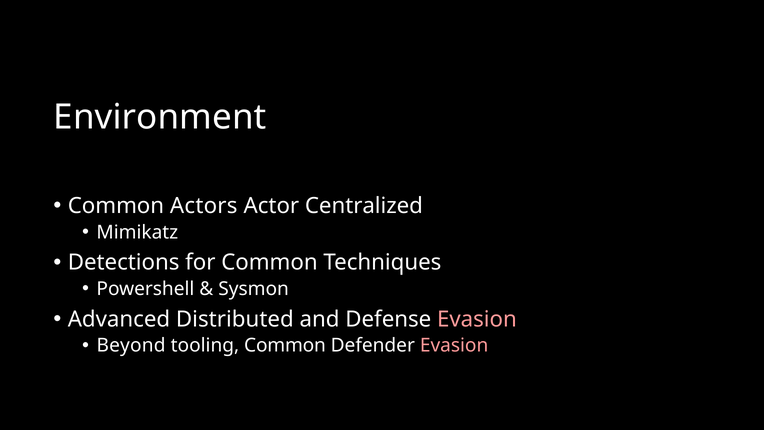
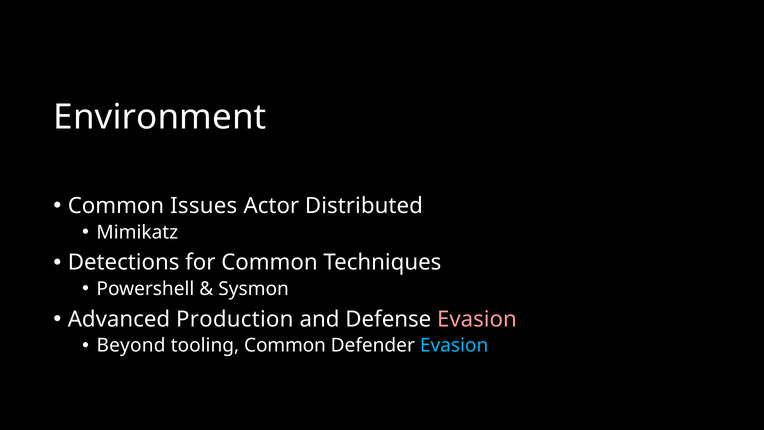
Actors: Actors -> Issues
Centralized: Centralized -> Distributed
Distributed: Distributed -> Production
Evasion at (454, 345) colour: pink -> light blue
